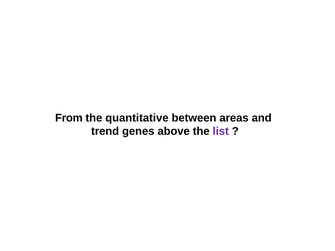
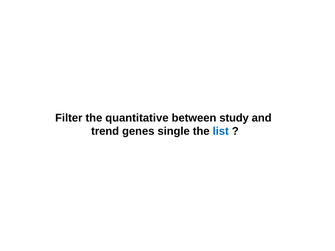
From: From -> Filter
areas: areas -> study
above: above -> single
list colour: purple -> blue
